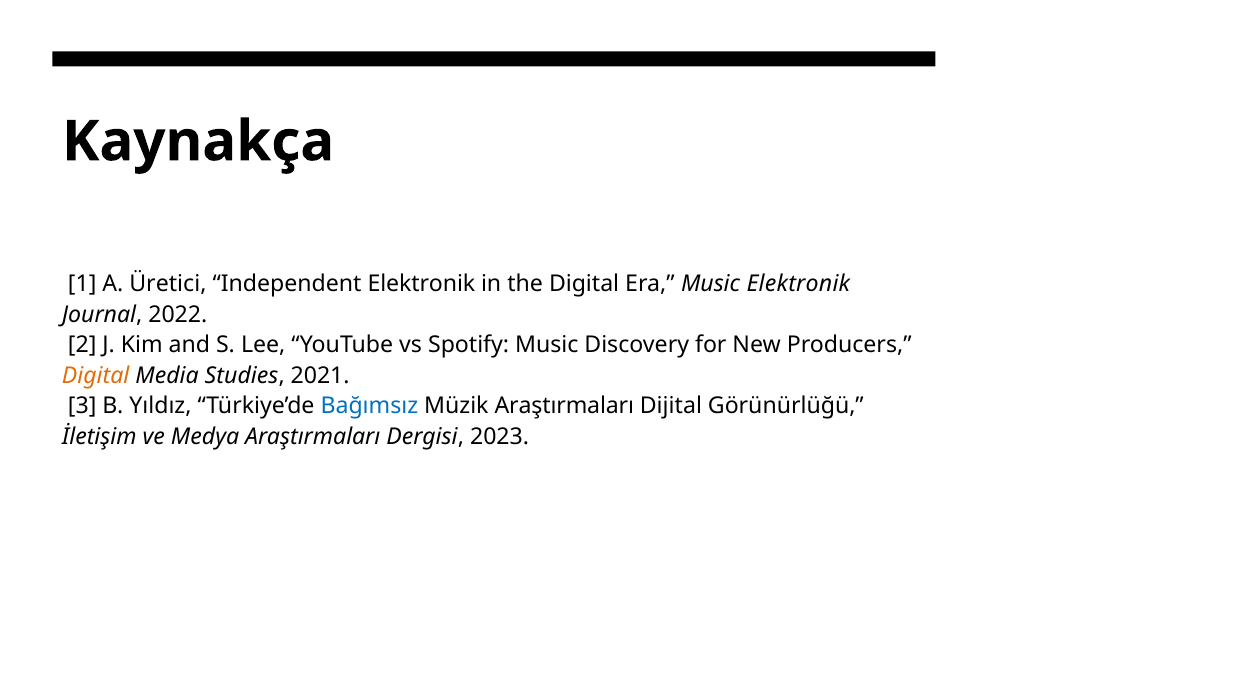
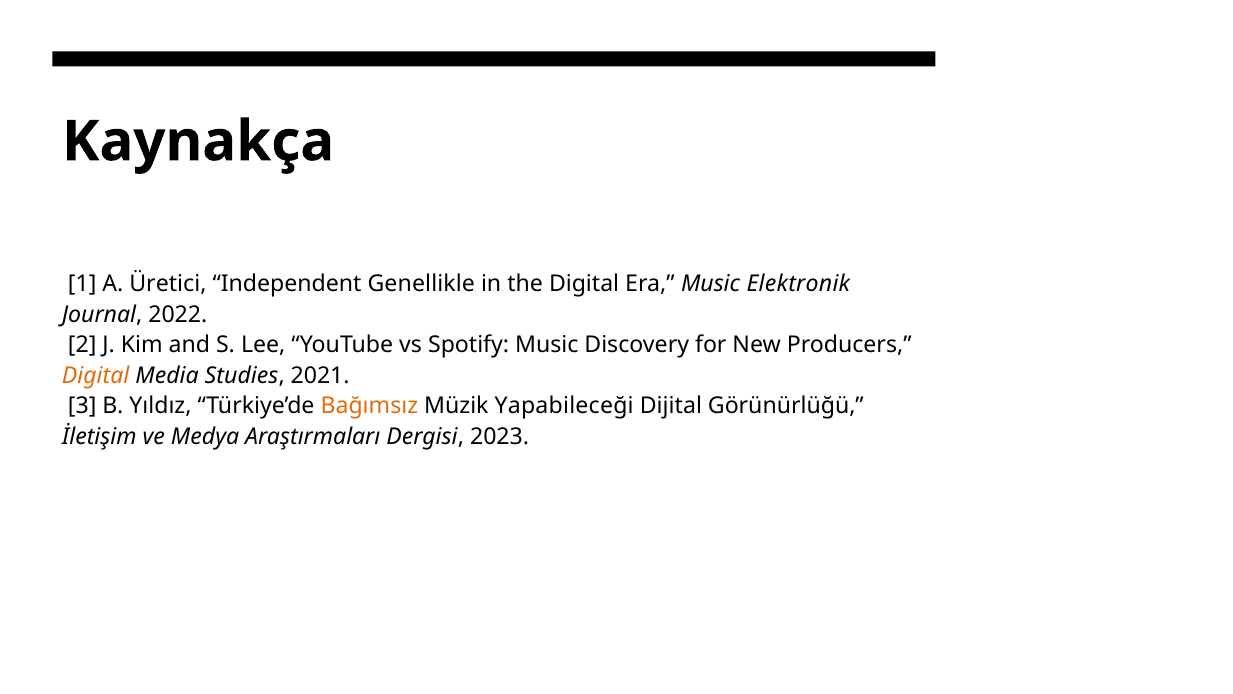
Independent Elektronik: Elektronik -> Genellikle
Bağımsız colour: blue -> orange
Müzik Araştırmaları: Araştırmaları -> Yapabileceği
